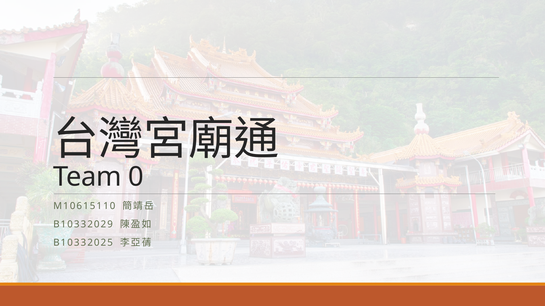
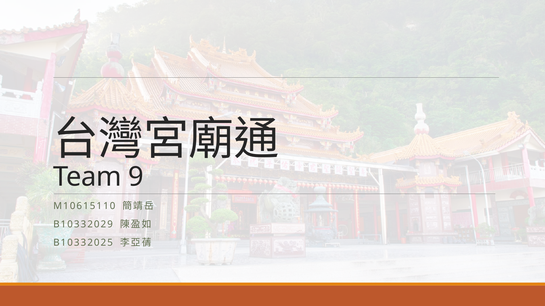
0: 0 -> 9
